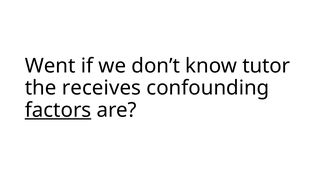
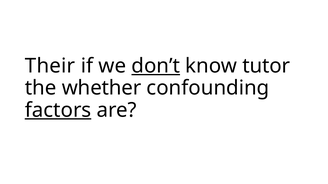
Went: Went -> Their
don’t underline: none -> present
receives: receives -> whether
